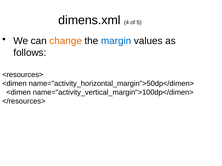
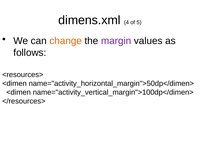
margin colour: blue -> purple
